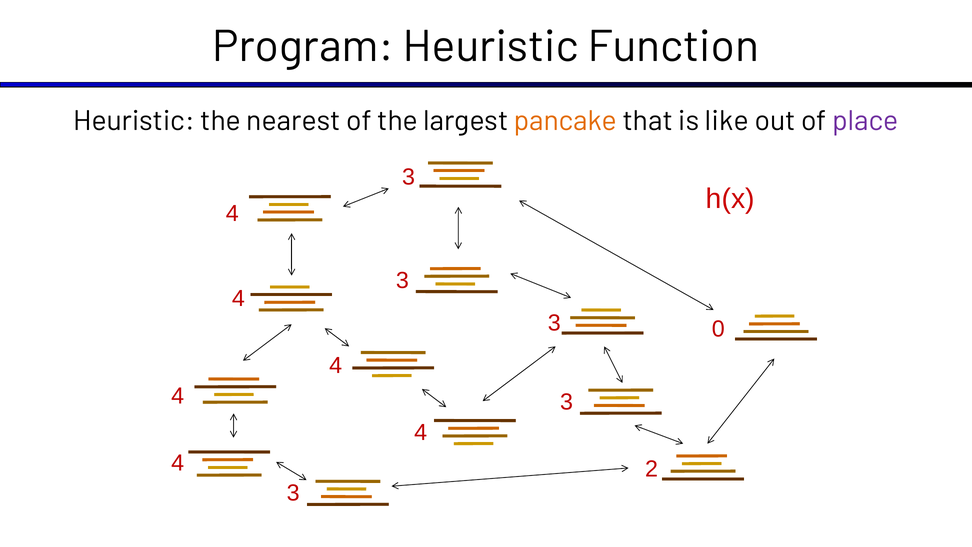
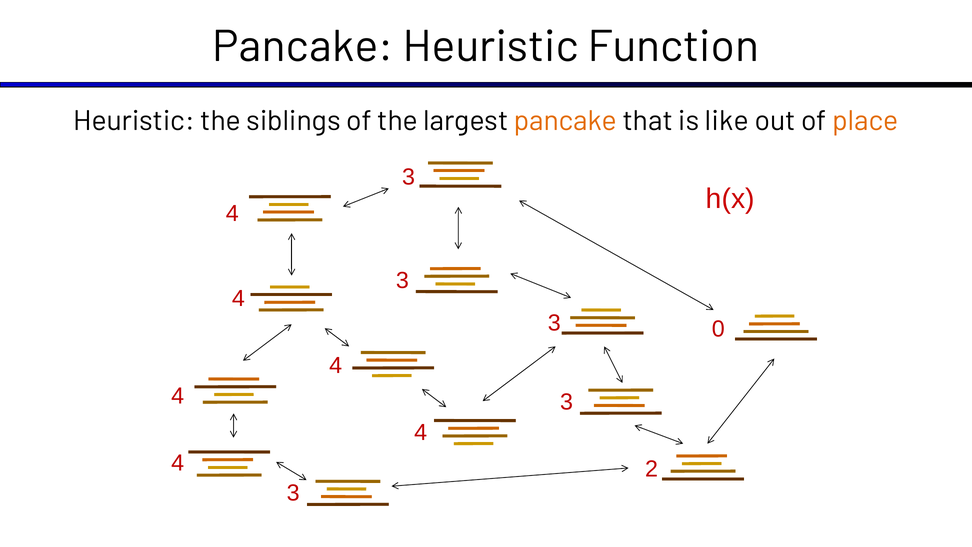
Program at (303, 47): Program -> Pancake
nearest: nearest -> siblings
place colour: purple -> orange
